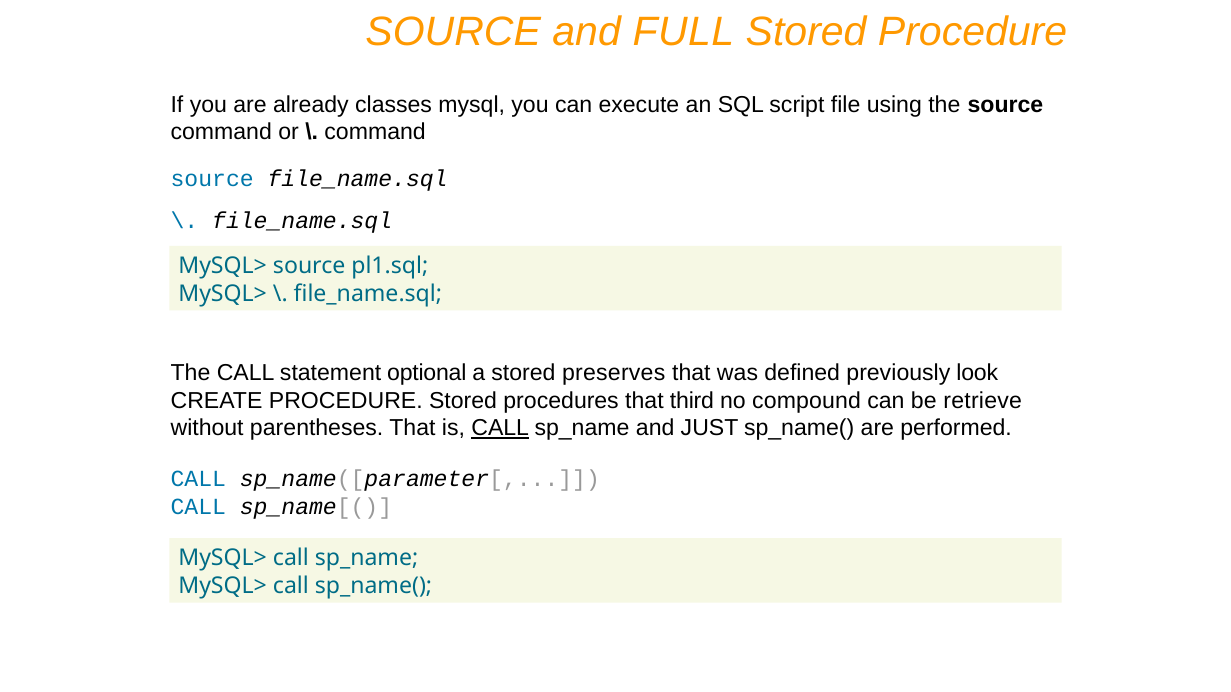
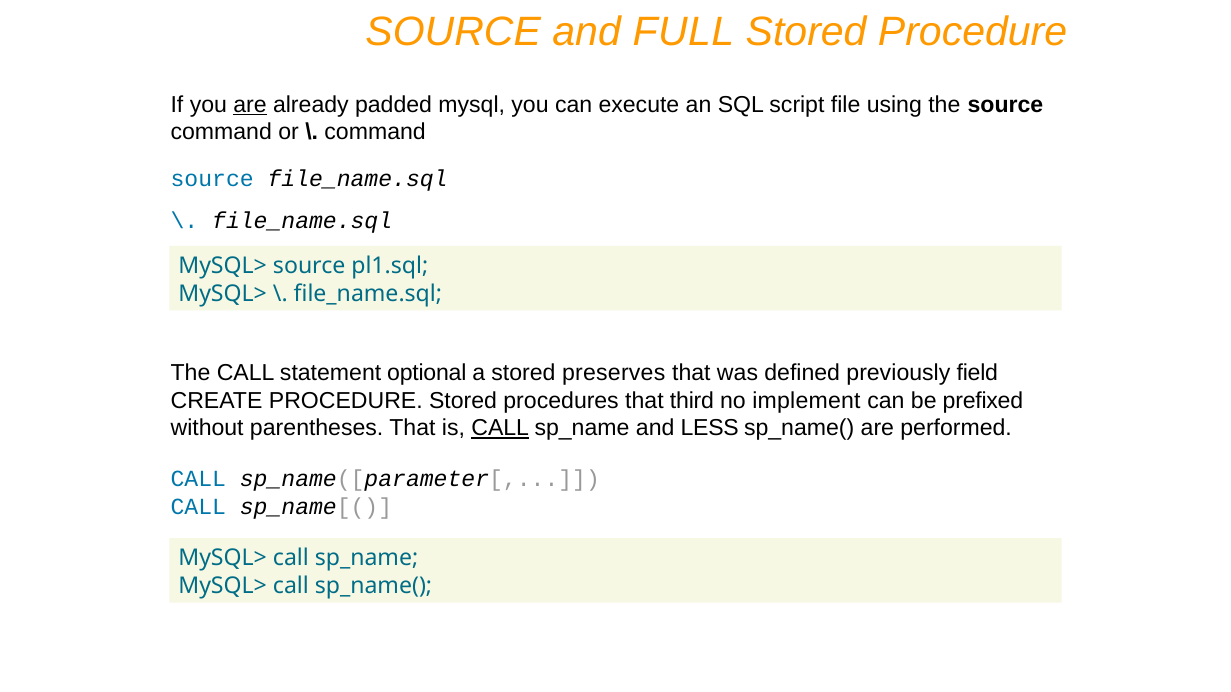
are at (250, 105) underline: none -> present
classes: classes -> padded
look: look -> field
compound: compound -> implement
retrieve: retrieve -> prefixed
JUST: JUST -> LESS
